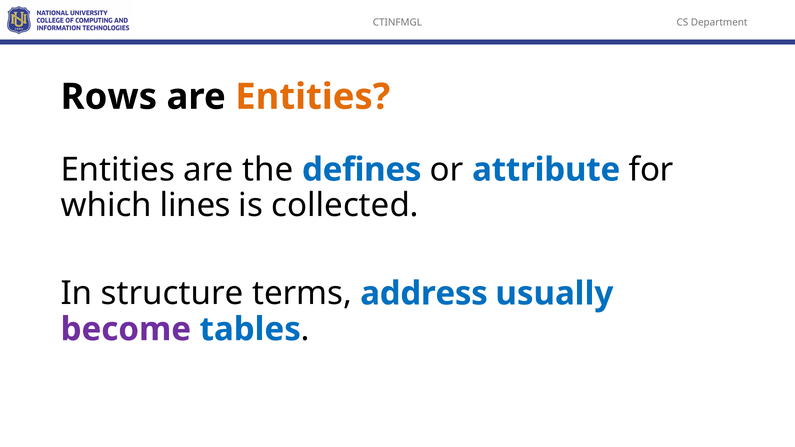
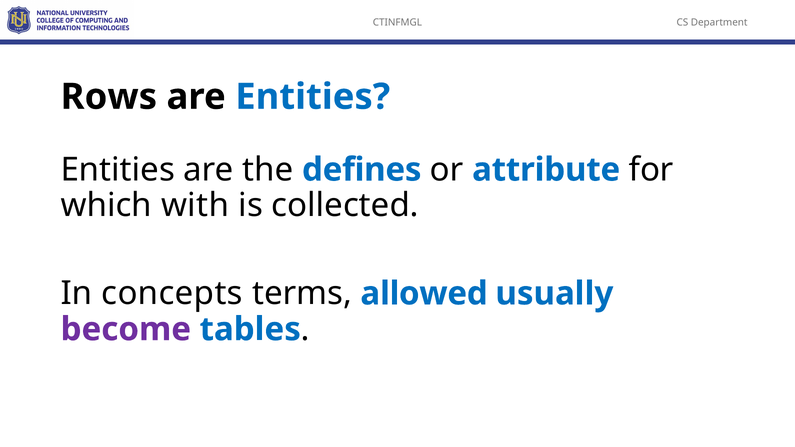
Entities at (313, 97) colour: orange -> blue
lines: lines -> with
structure: structure -> concepts
address: address -> allowed
